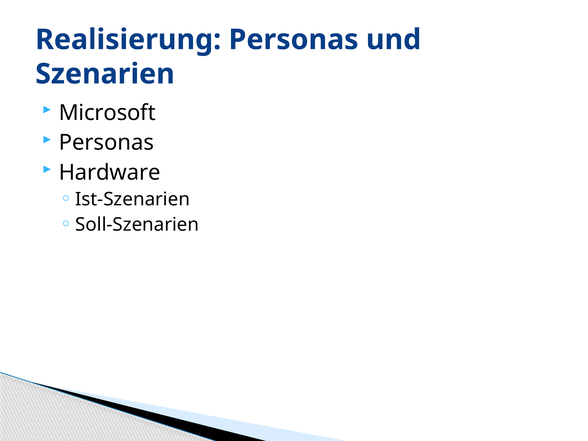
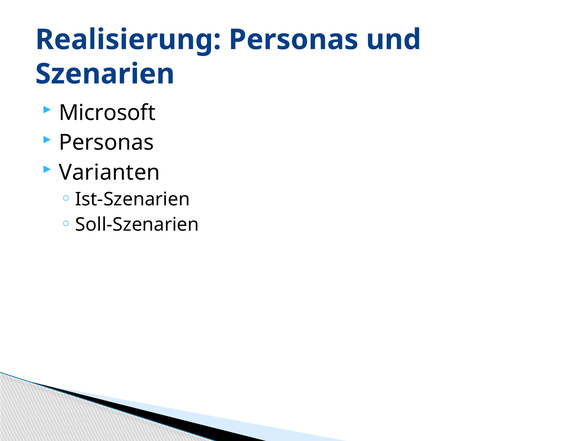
Hardware: Hardware -> Varianten
